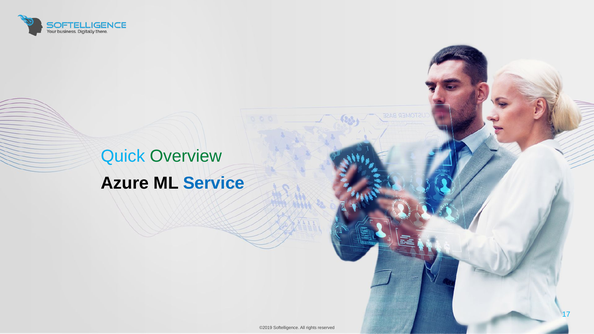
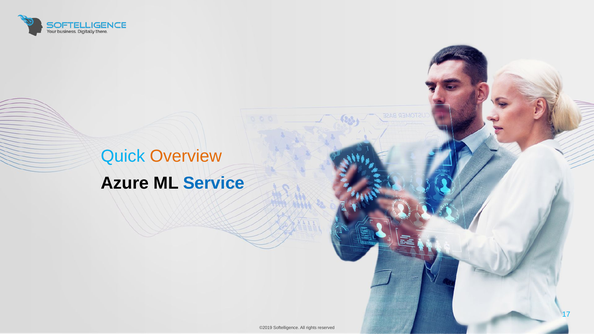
Overview colour: green -> orange
